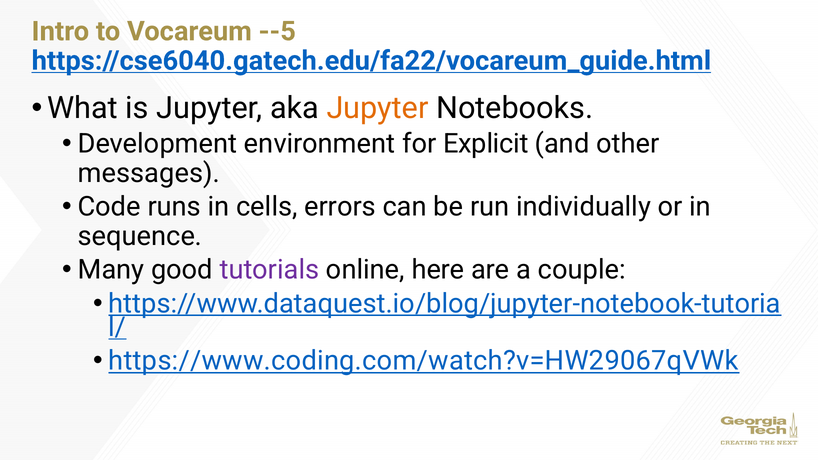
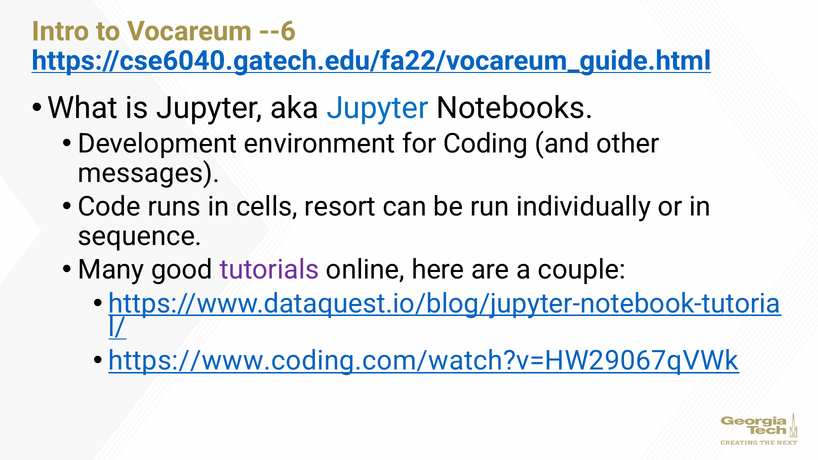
--5: --5 -> --6
Jupyter at (378, 108) colour: orange -> blue
Explicit: Explicit -> Coding
errors: errors -> resort
